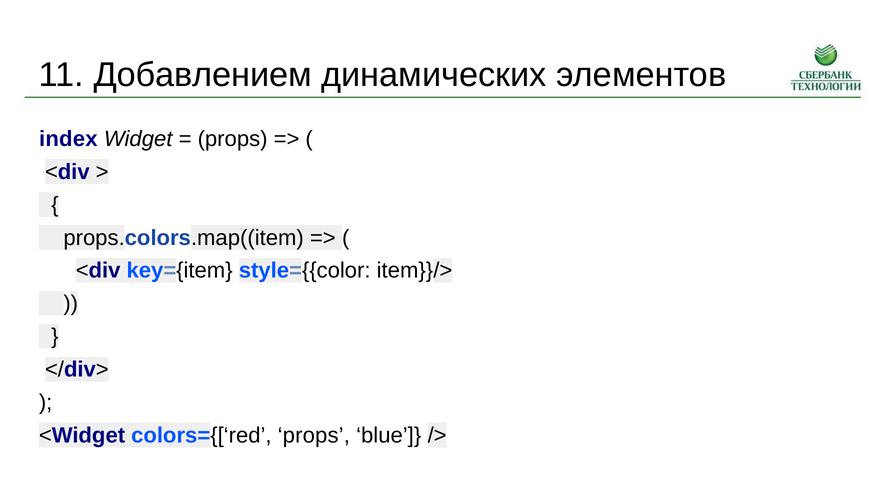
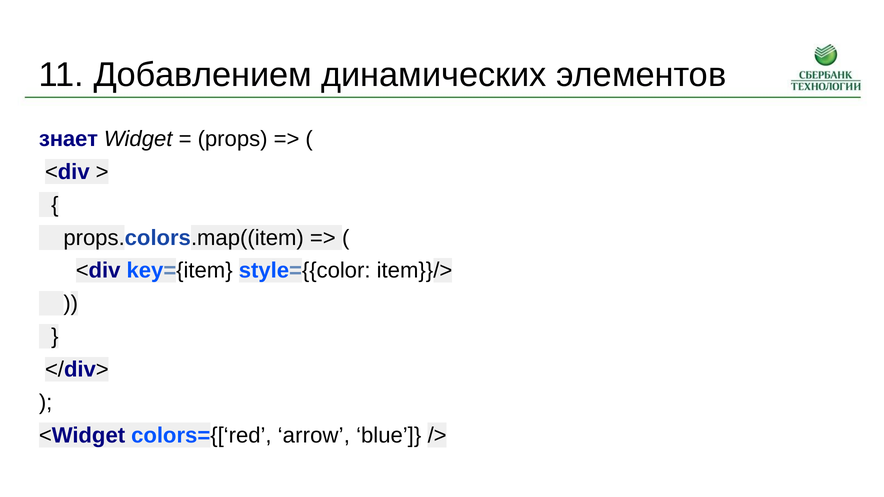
index: index -> знает
colors={[‘red props: props -> arrow
